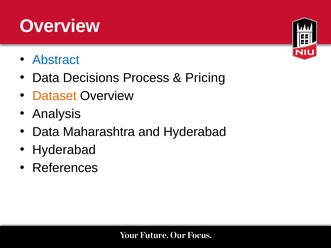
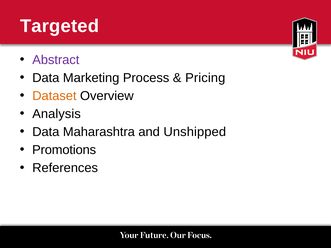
Overview at (60, 26): Overview -> Targeted
Abstract colour: blue -> purple
Decisions: Decisions -> Marketing
and Hyderabad: Hyderabad -> Unshipped
Hyderabad at (64, 150): Hyderabad -> Promotions
